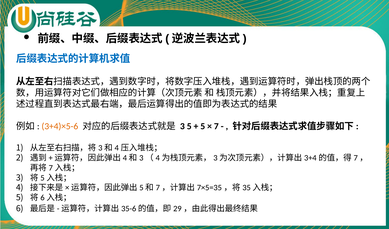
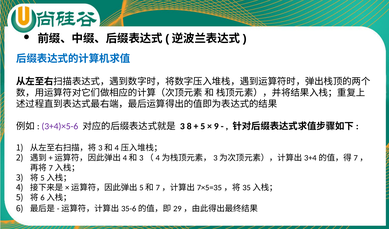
3+4)×5-6 colour: orange -> purple
3 5: 5 -> 8
7: 7 -> 9
